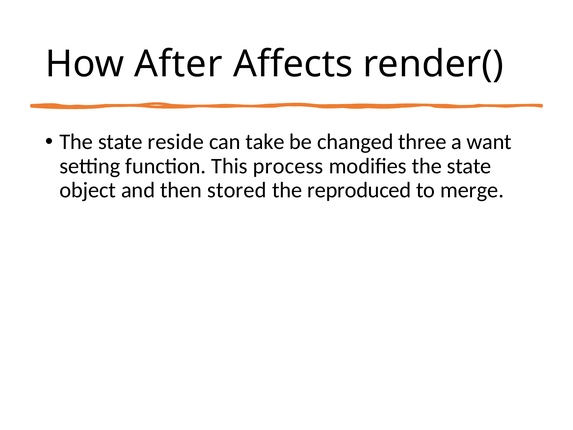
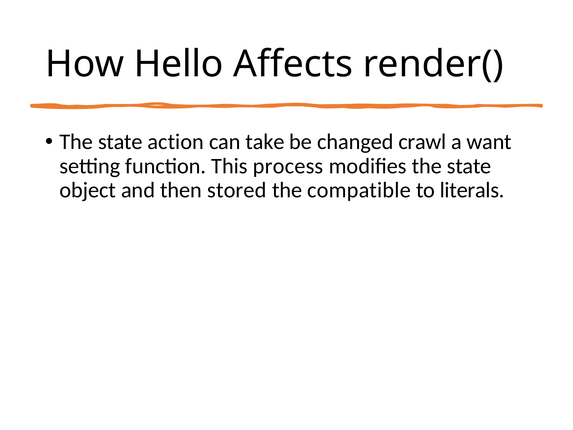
After: After -> Hello
reside: reside -> action
three: three -> crawl
reproduced: reproduced -> compatible
merge: merge -> literals
